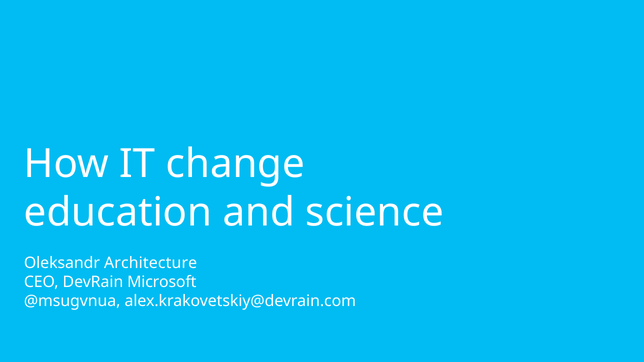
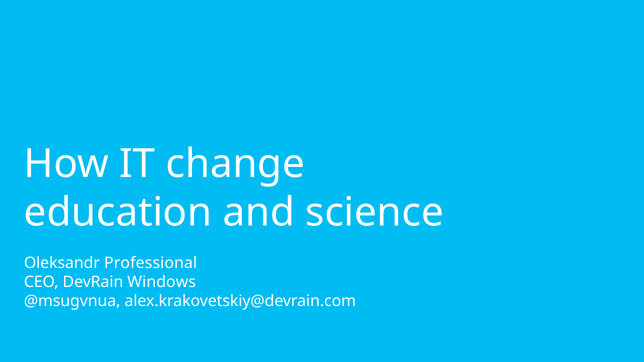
Architecture: Architecture -> Professional
Microsoft: Microsoft -> Windows
